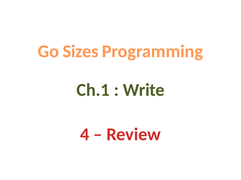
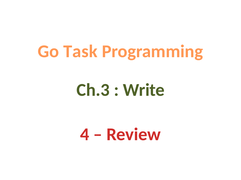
Sizes: Sizes -> Task
Ch.1: Ch.1 -> Ch.3
